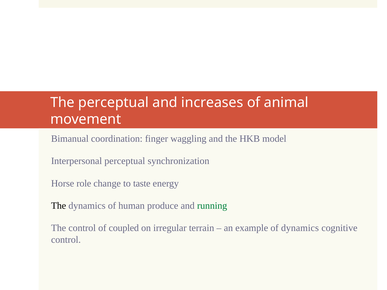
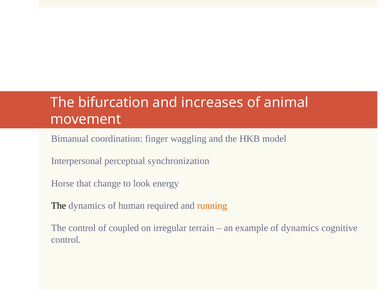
The perceptual: perceptual -> bifurcation
role: role -> that
taste: taste -> look
produce: produce -> required
running colour: green -> orange
